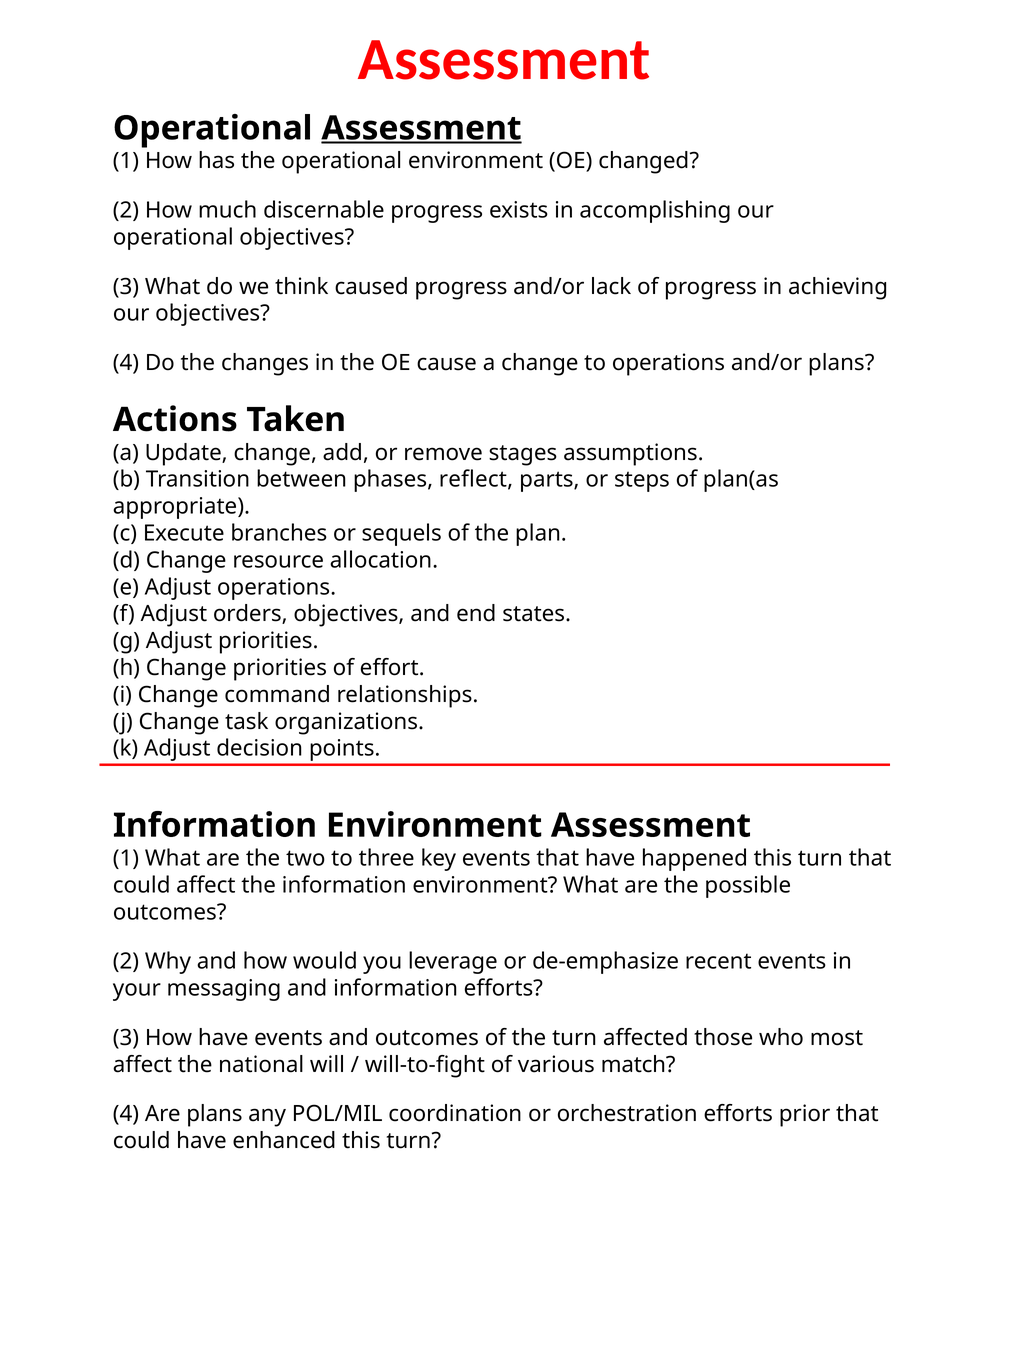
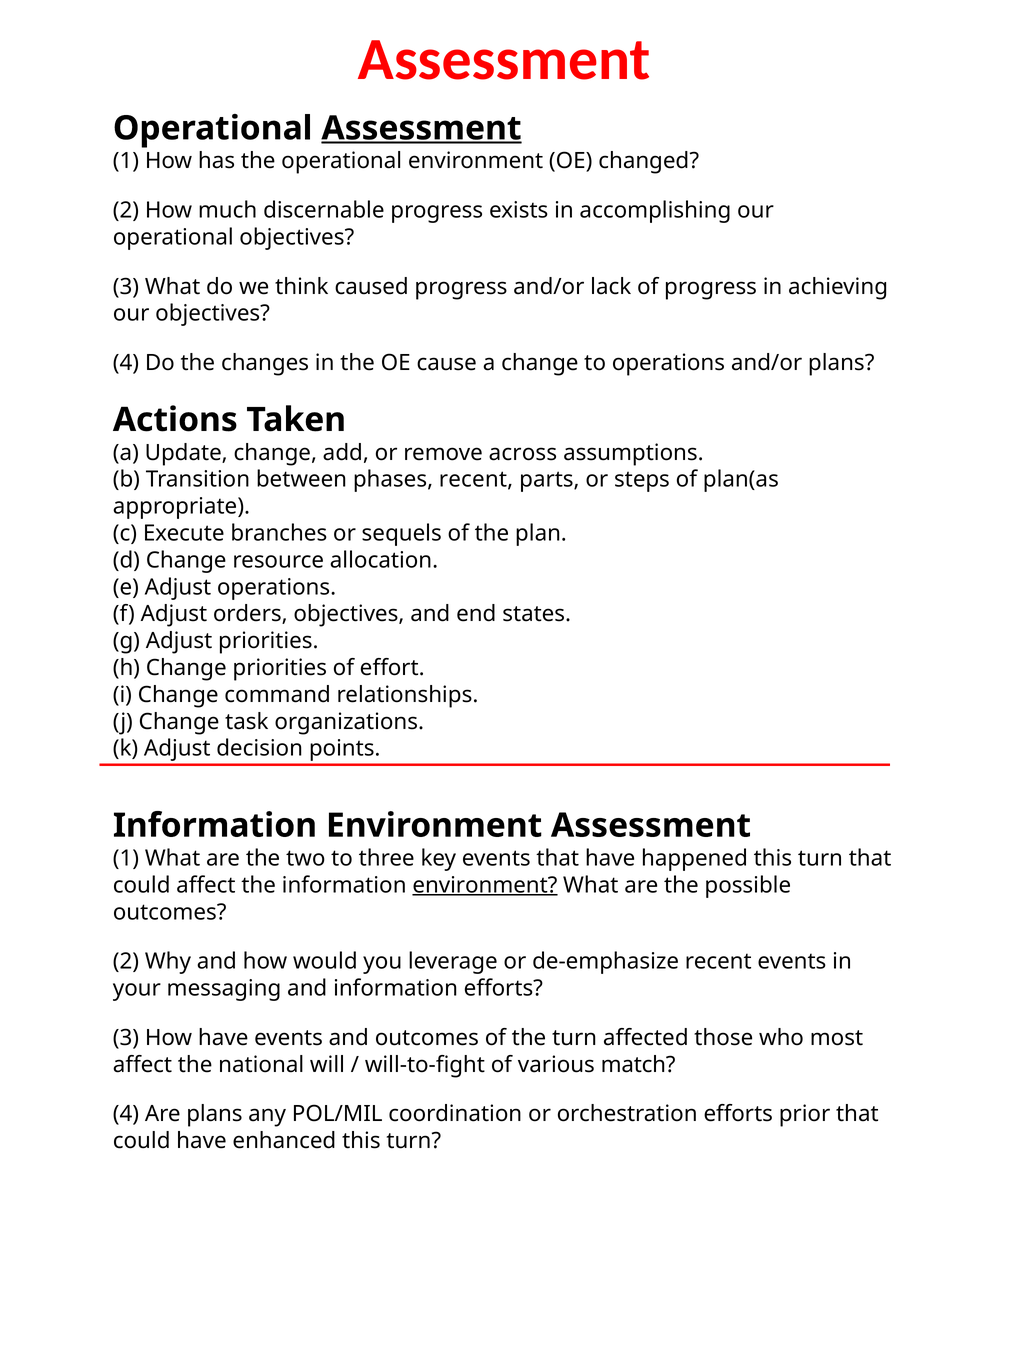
stages: stages -> across
phases reflect: reflect -> recent
environment at (485, 886) underline: none -> present
